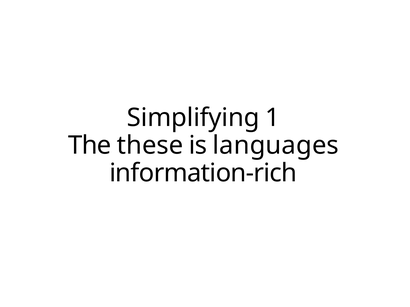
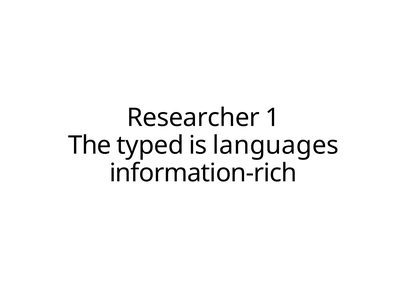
Simplifying: Simplifying -> Researcher
these: these -> typed
